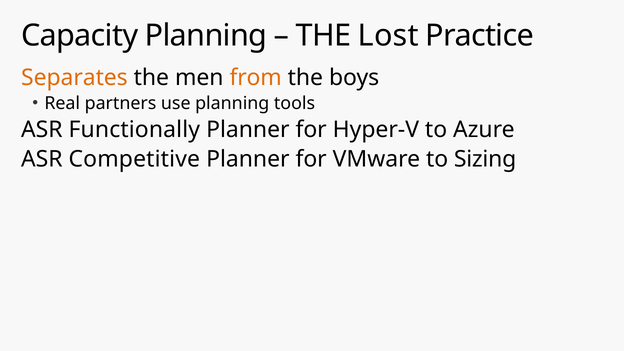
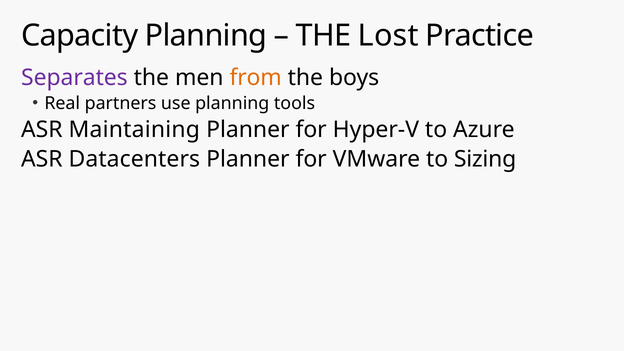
Separates colour: orange -> purple
Functionally: Functionally -> Maintaining
Competitive: Competitive -> Datacenters
